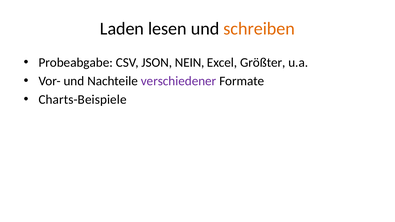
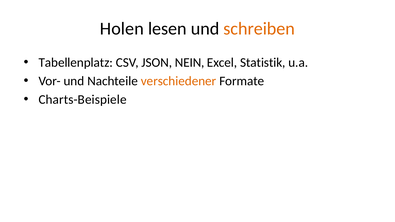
Laden: Laden -> Holen
Probeabgabe: Probeabgabe -> Tabellenplatz
Größter: Größter -> Statistik
verschiedener colour: purple -> orange
